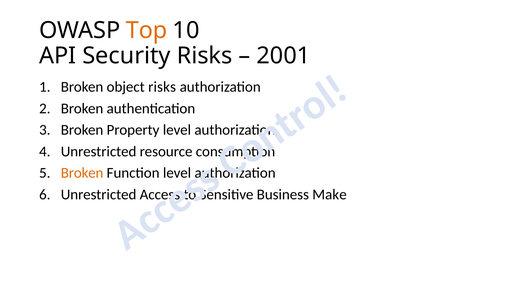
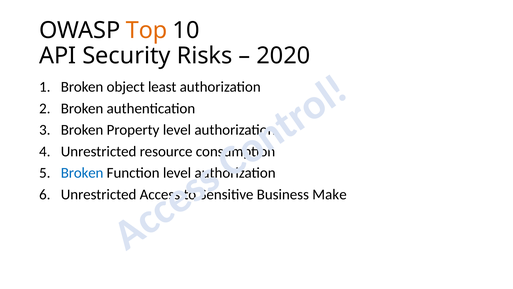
2001: 2001 -> 2020
object risks: risks -> least
Broken at (82, 173) colour: orange -> blue
